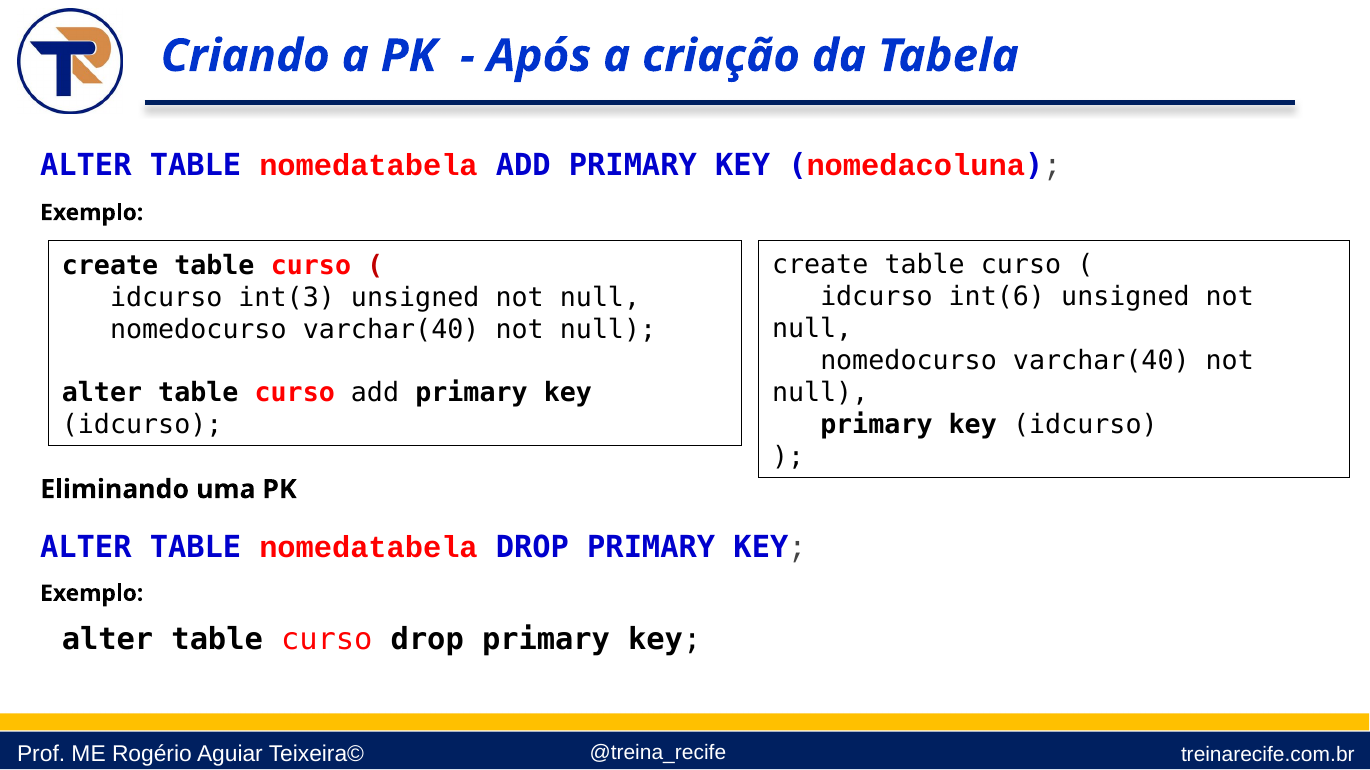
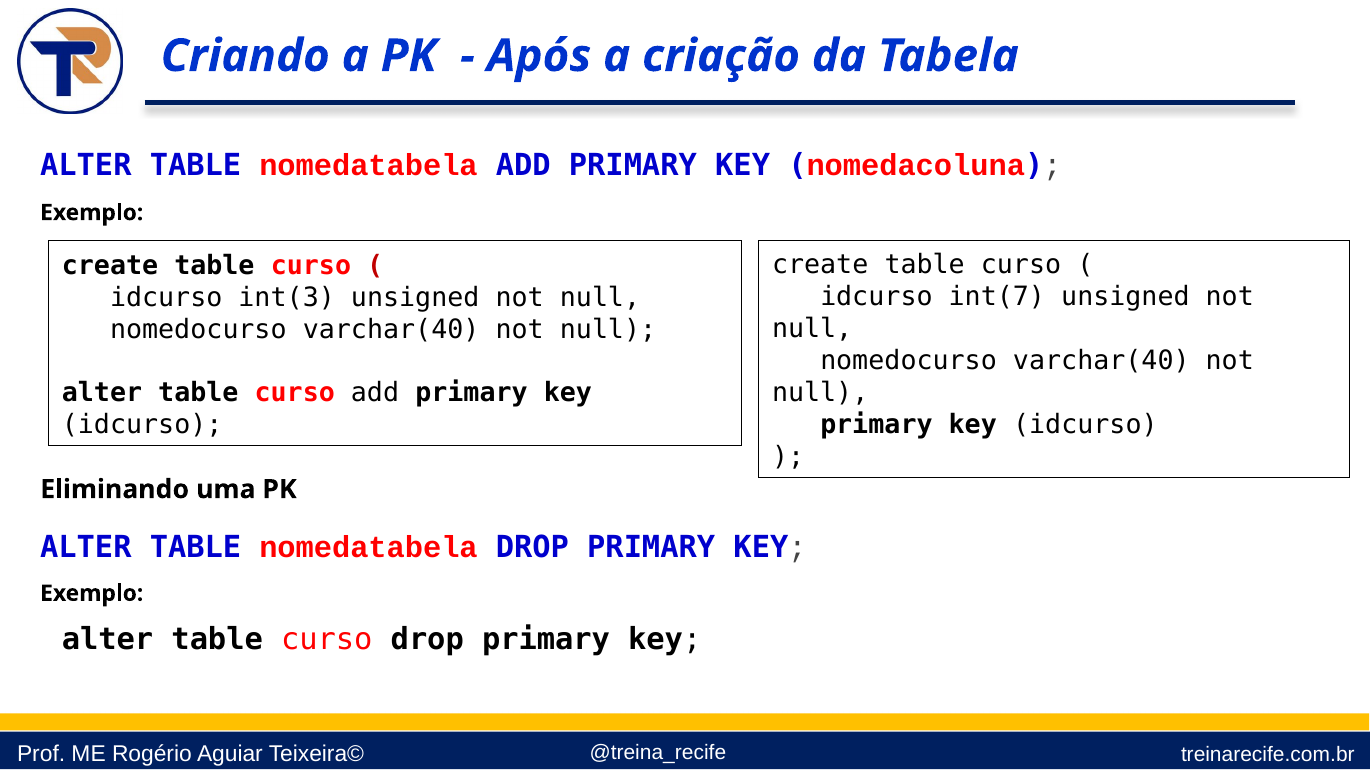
int(6: int(6 -> int(7
